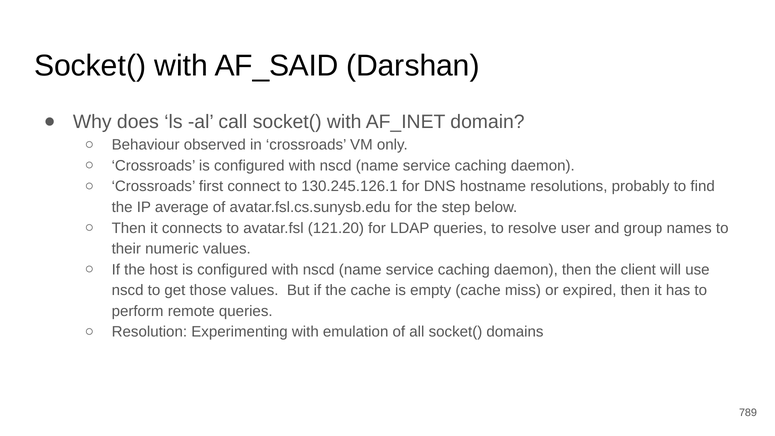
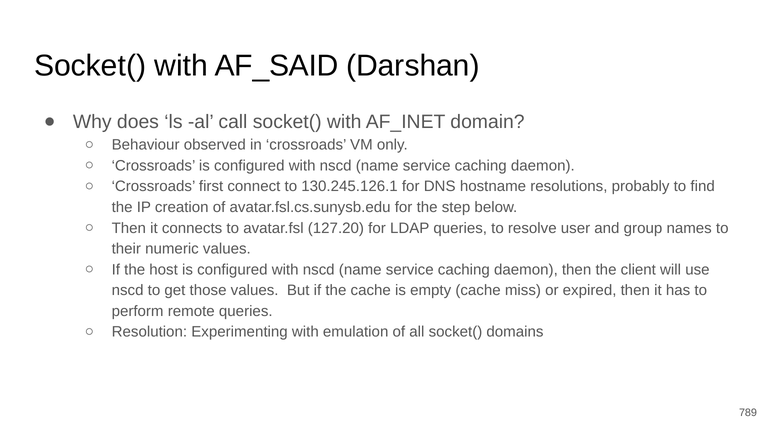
average: average -> creation
121.20: 121.20 -> 127.20
